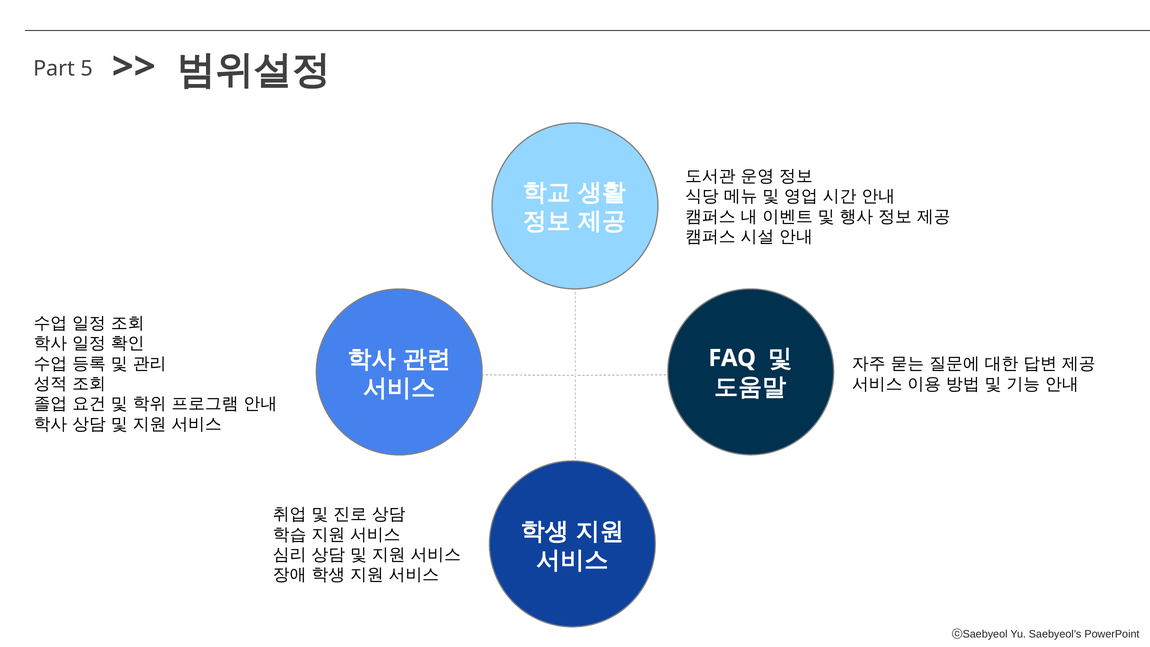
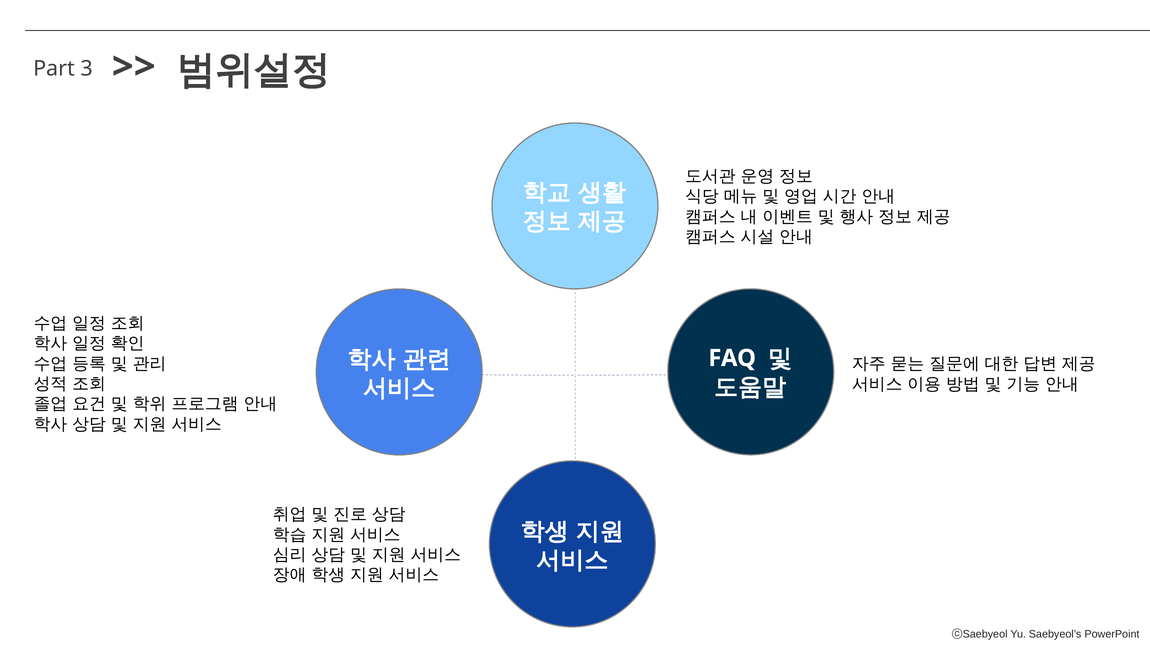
5: 5 -> 3
